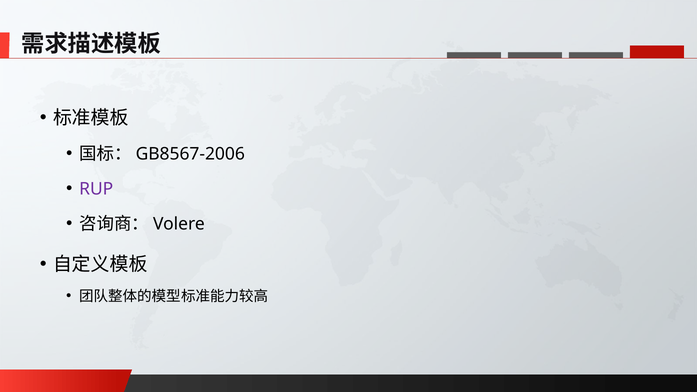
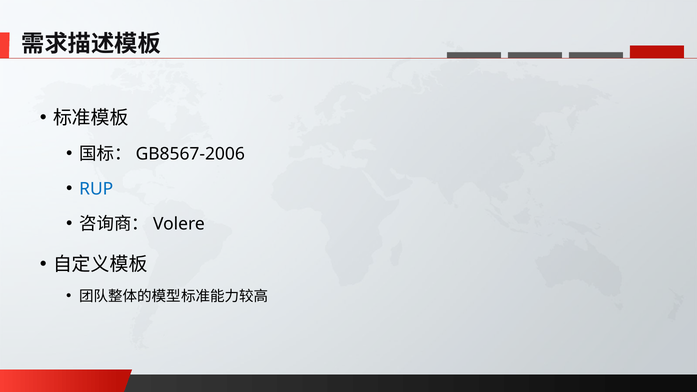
RUP colour: purple -> blue
